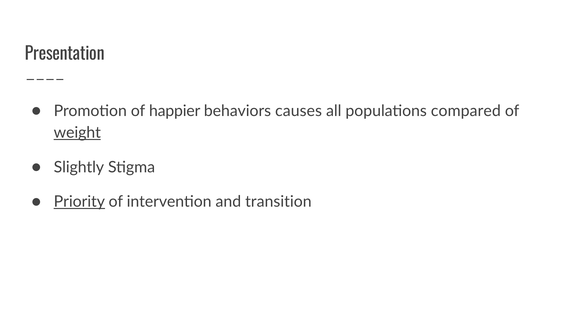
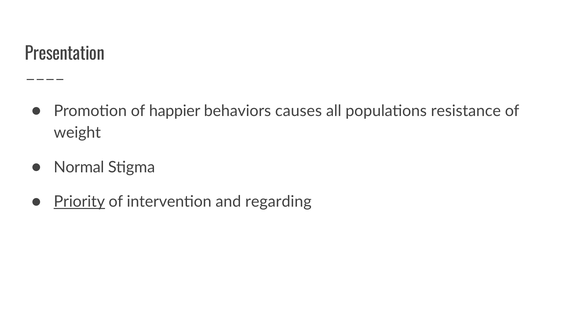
compared: compared -> resistance
weight underline: present -> none
Slightly: Slightly -> Normal
transition: transition -> regarding
